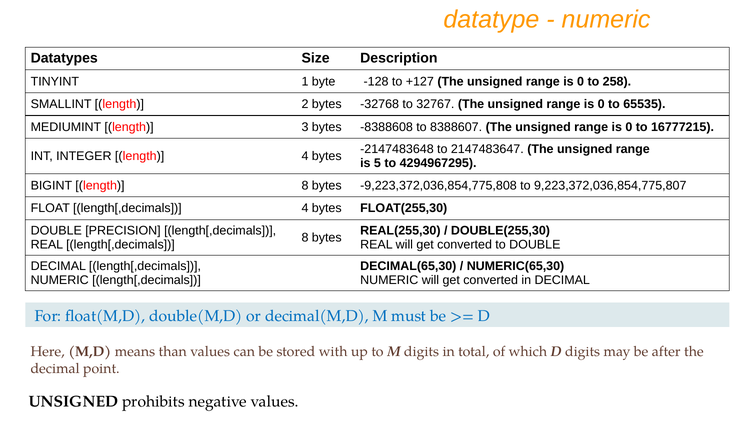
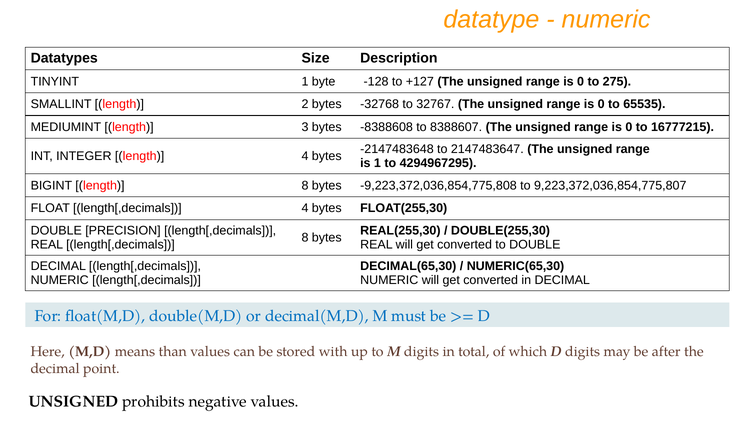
258: 258 -> 275
is 5: 5 -> 1
